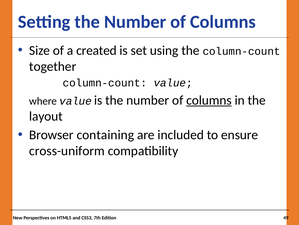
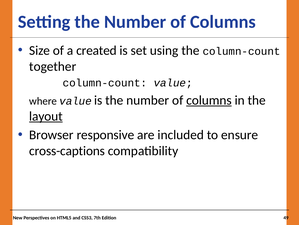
layout underline: none -> present
containing: containing -> responsive
cross-uniform: cross-uniform -> cross-captions
